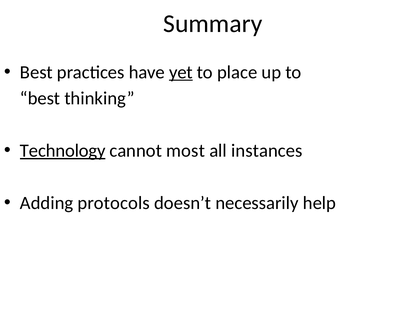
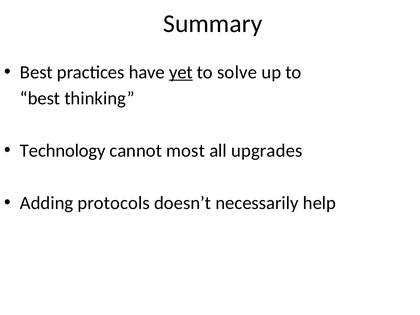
place: place -> solve
Technology underline: present -> none
instances: instances -> upgrades
